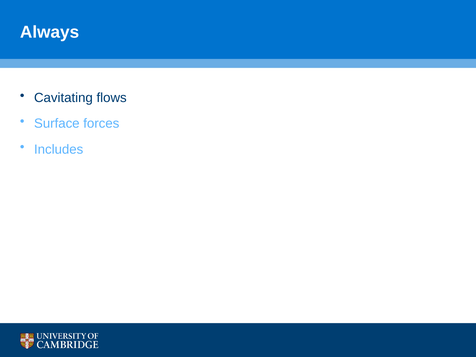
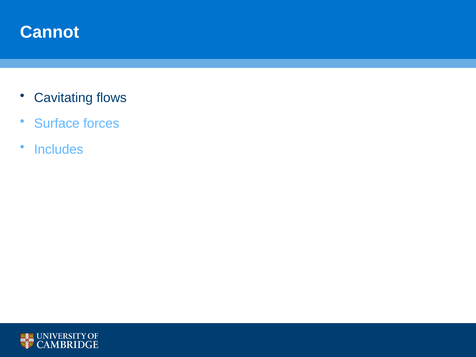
Always: Always -> Cannot
